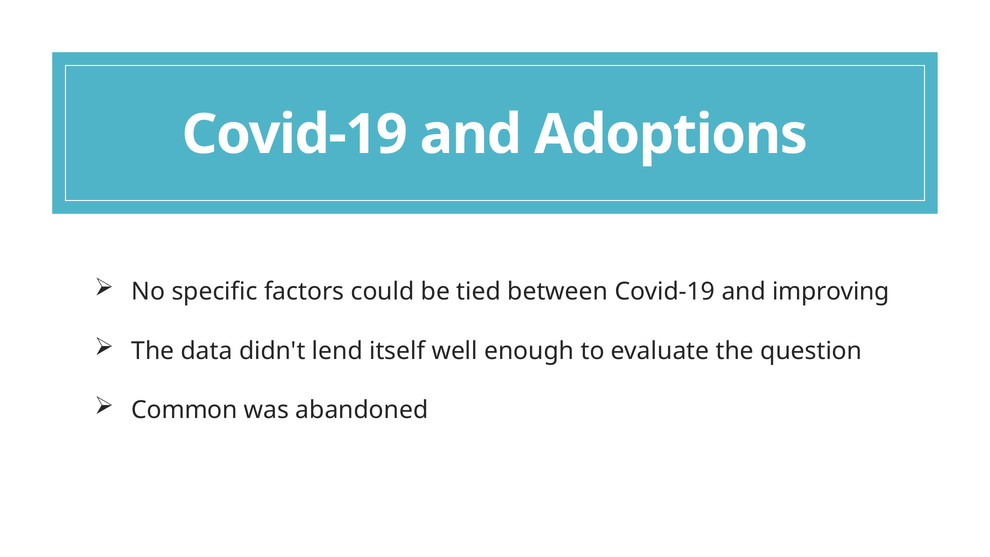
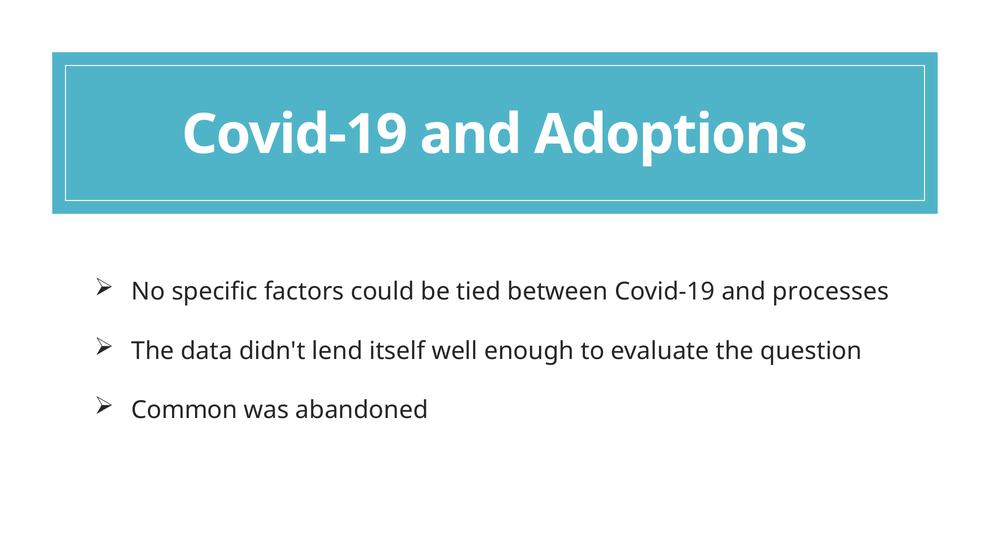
improving: improving -> processes
